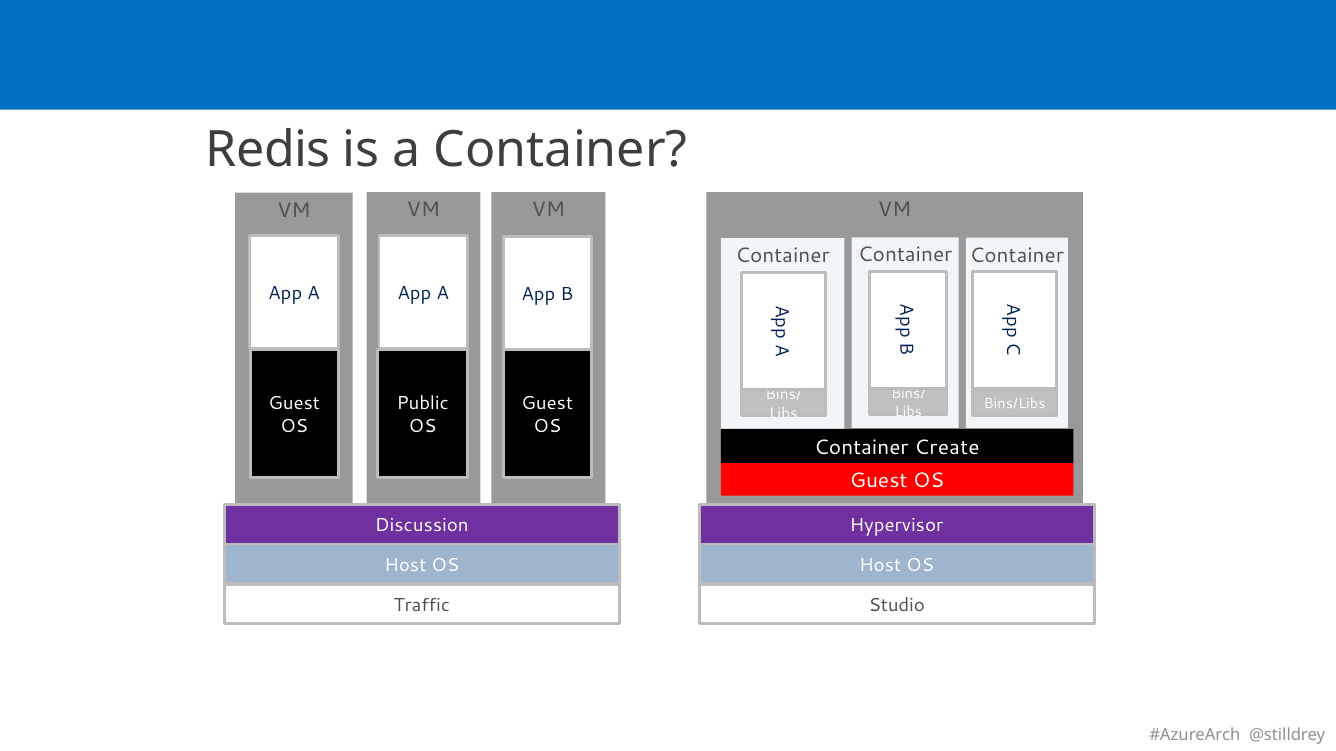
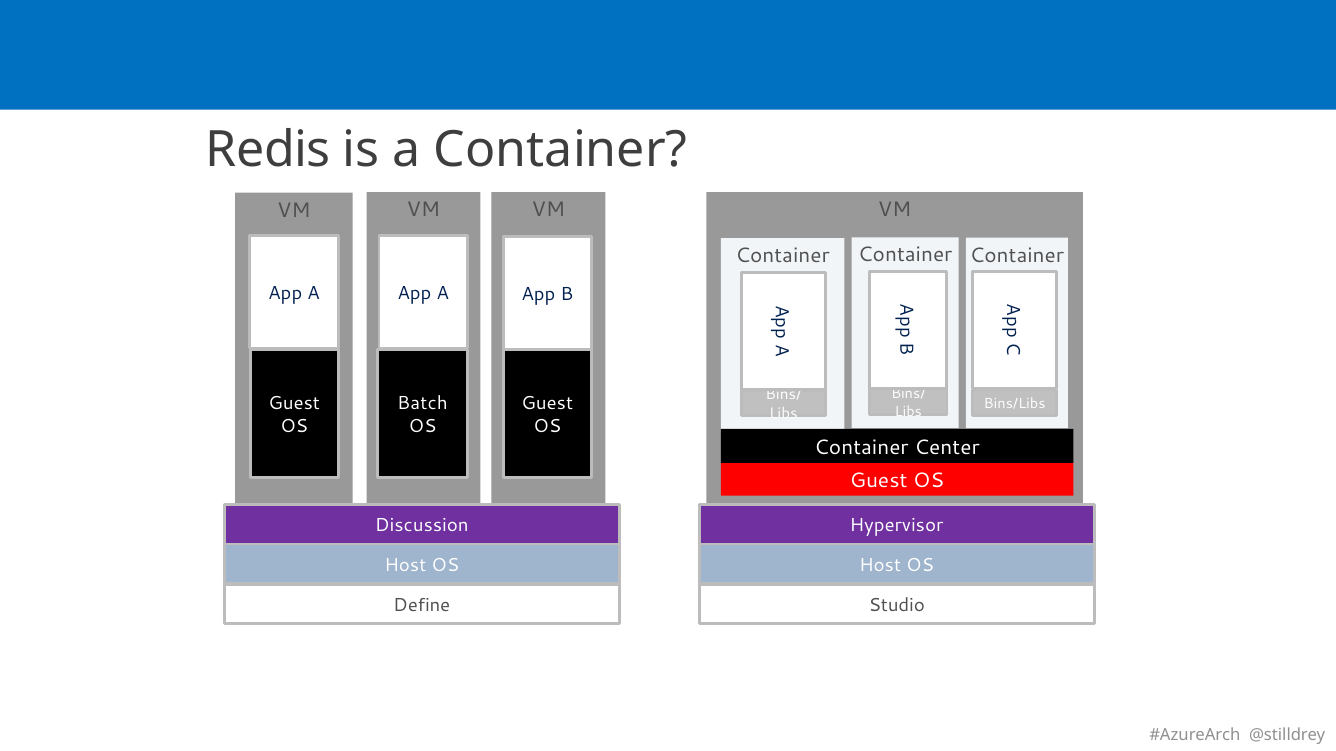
Public: Public -> Batch
Create: Create -> Center
Traffic: Traffic -> Define
